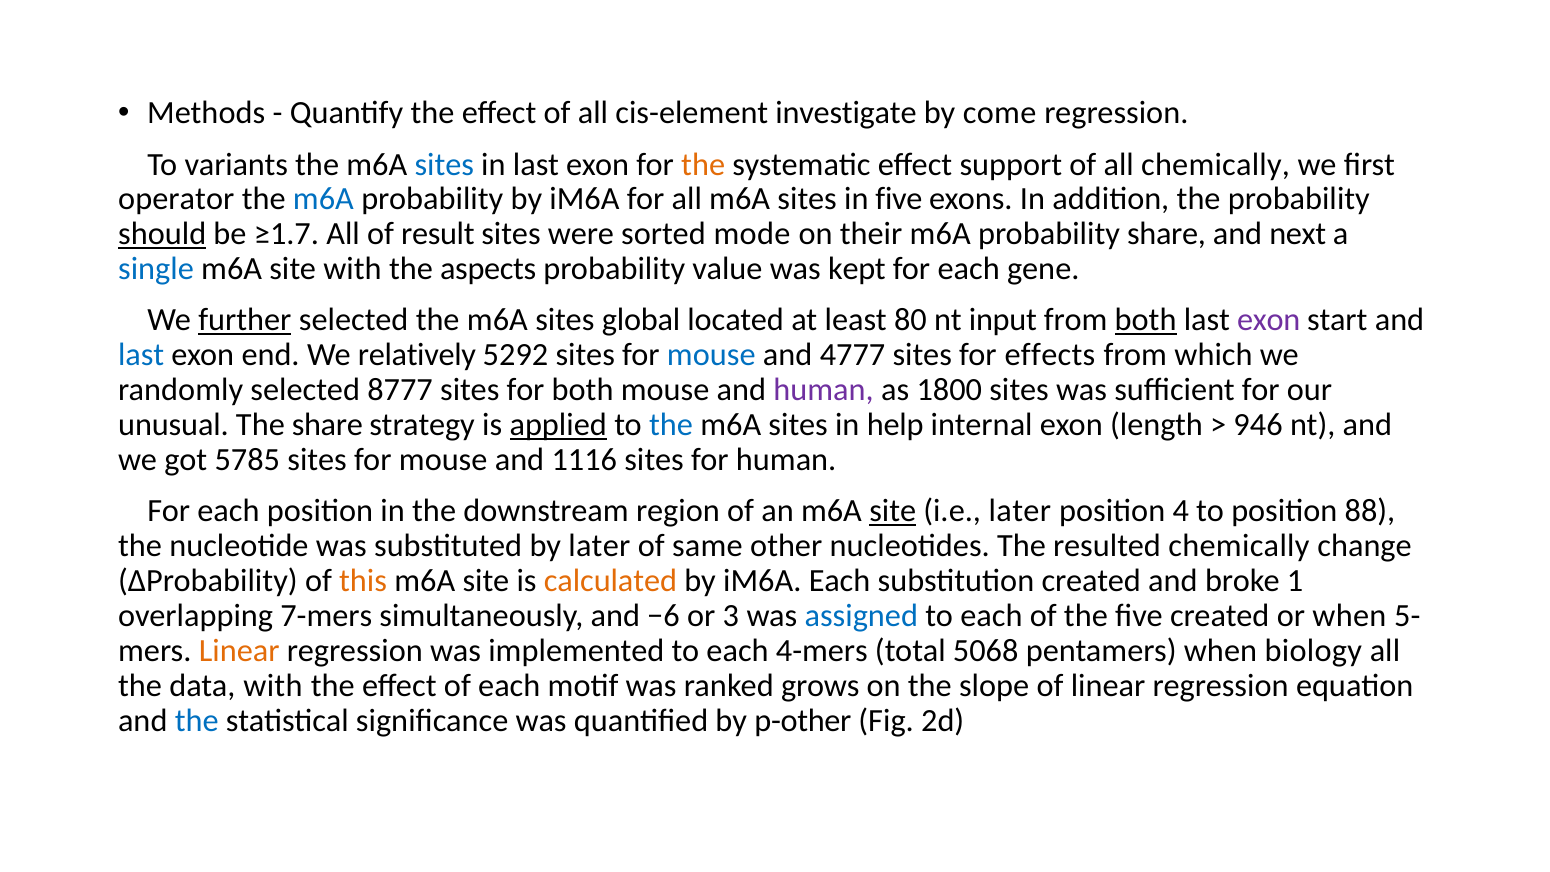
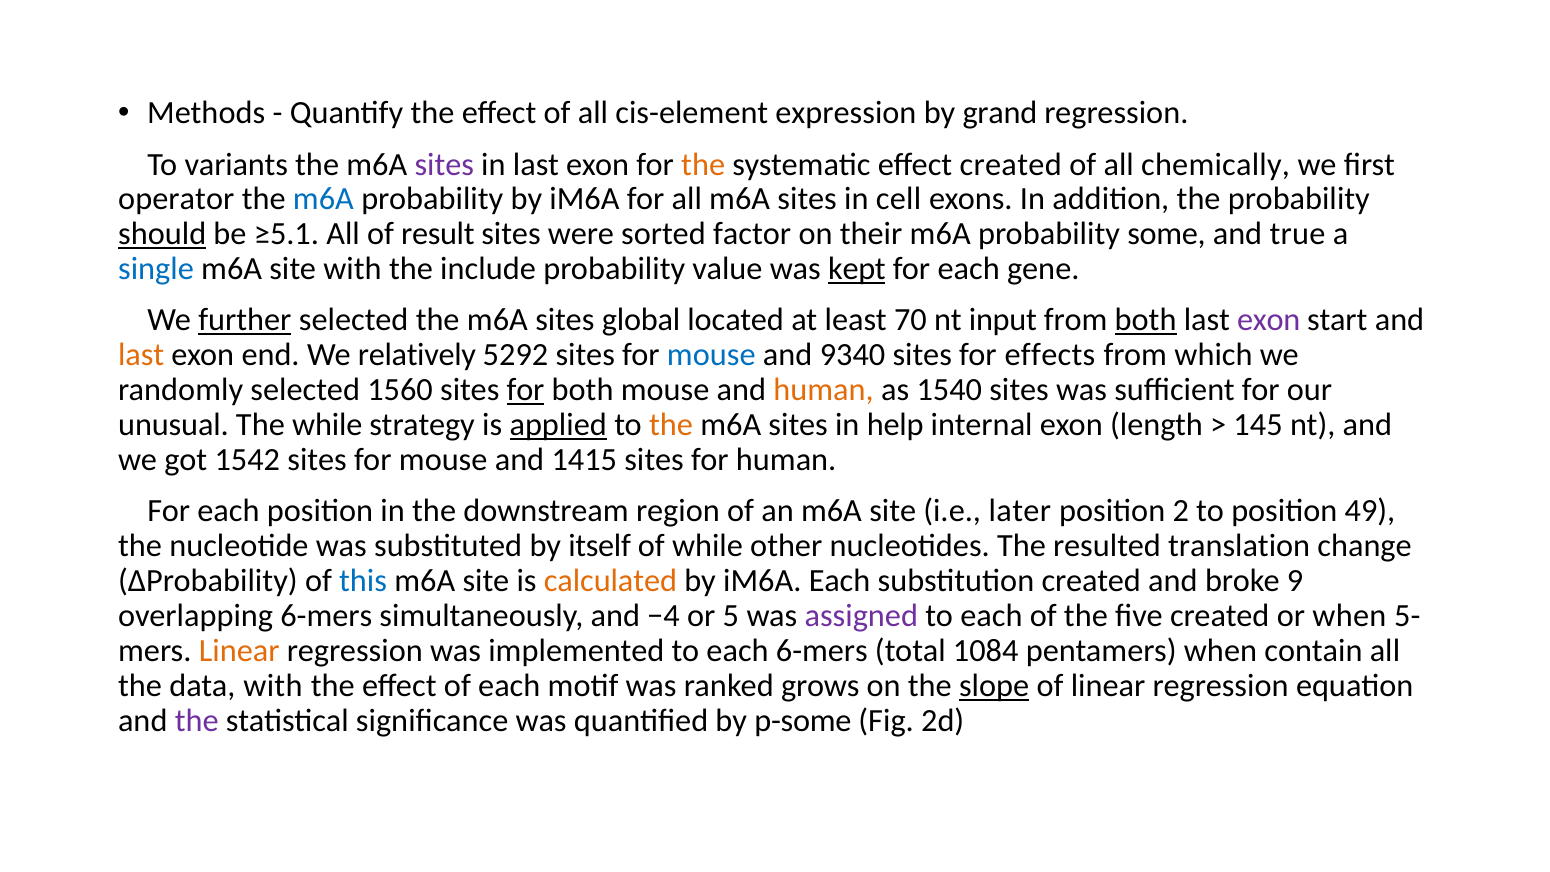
investigate: investigate -> expression
come: come -> grand
sites at (444, 164) colour: blue -> purple
effect support: support -> created
in five: five -> cell
≥1.7: ≥1.7 -> ≥5.1
mode: mode -> factor
probability share: share -> some
next: next -> true
aspects: aspects -> include
kept underline: none -> present
80: 80 -> 70
last at (141, 355) colour: blue -> orange
4777: 4777 -> 9340
8777: 8777 -> 1560
for at (526, 390) underline: none -> present
human at (824, 390) colour: purple -> orange
1800: 1800 -> 1540
The share: share -> while
the at (671, 425) colour: blue -> orange
946: 946 -> 145
5785: 5785 -> 1542
1116: 1116 -> 1415
site at (893, 511) underline: present -> none
4: 4 -> 2
88: 88 -> 49
by later: later -> itself
of same: same -> while
resulted chemically: chemically -> translation
this colour: orange -> blue
1: 1 -> 9
overlapping 7-mers: 7-mers -> 6-mers
−6: −6 -> −4
3: 3 -> 5
assigned colour: blue -> purple
each 4-mers: 4-mers -> 6-mers
5068: 5068 -> 1084
biology: biology -> contain
slope underline: none -> present
the at (197, 720) colour: blue -> purple
p-other: p-other -> p-some
